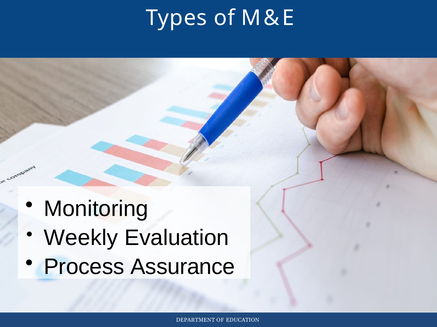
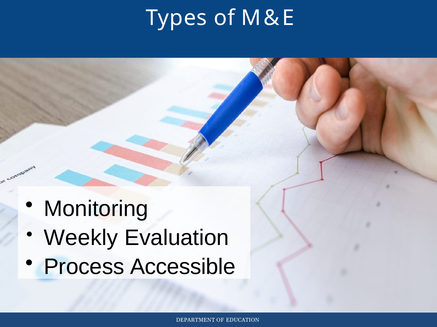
Assurance: Assurance -> Accessible
